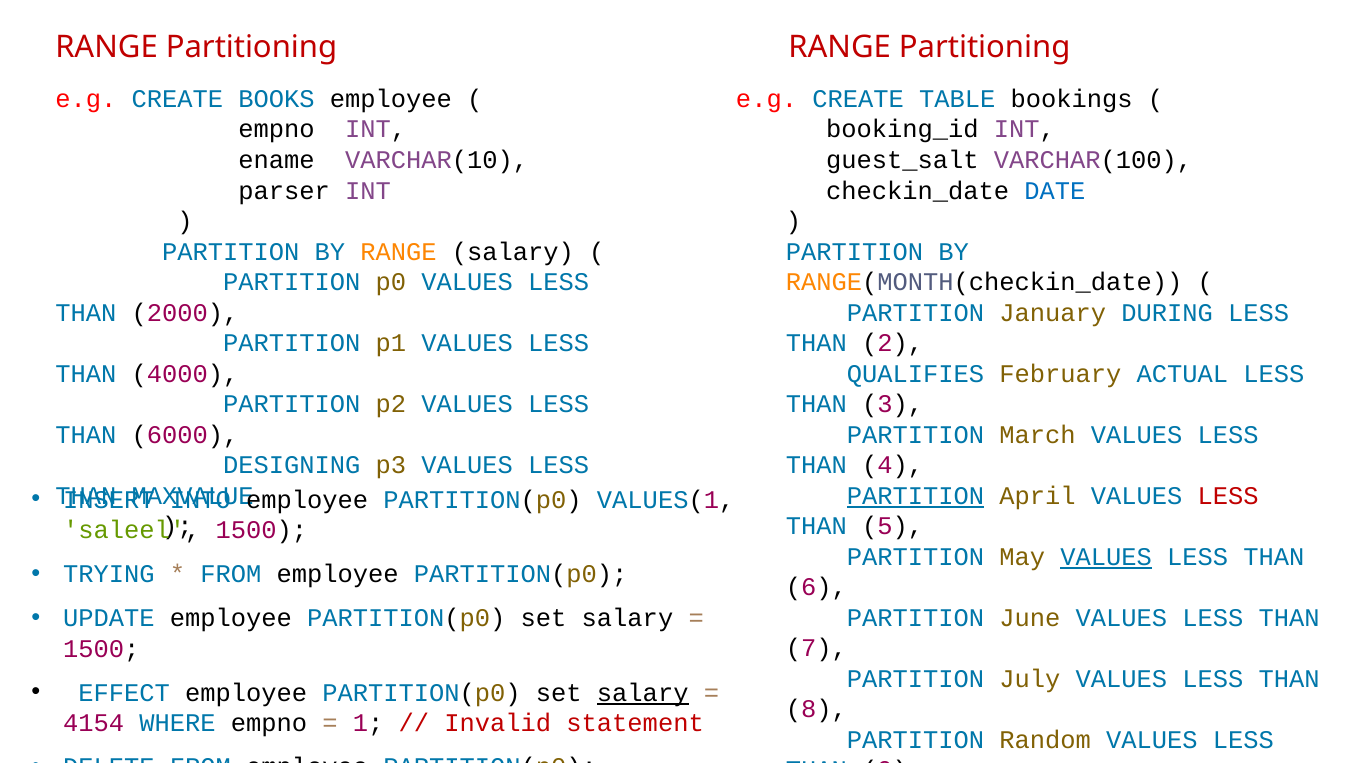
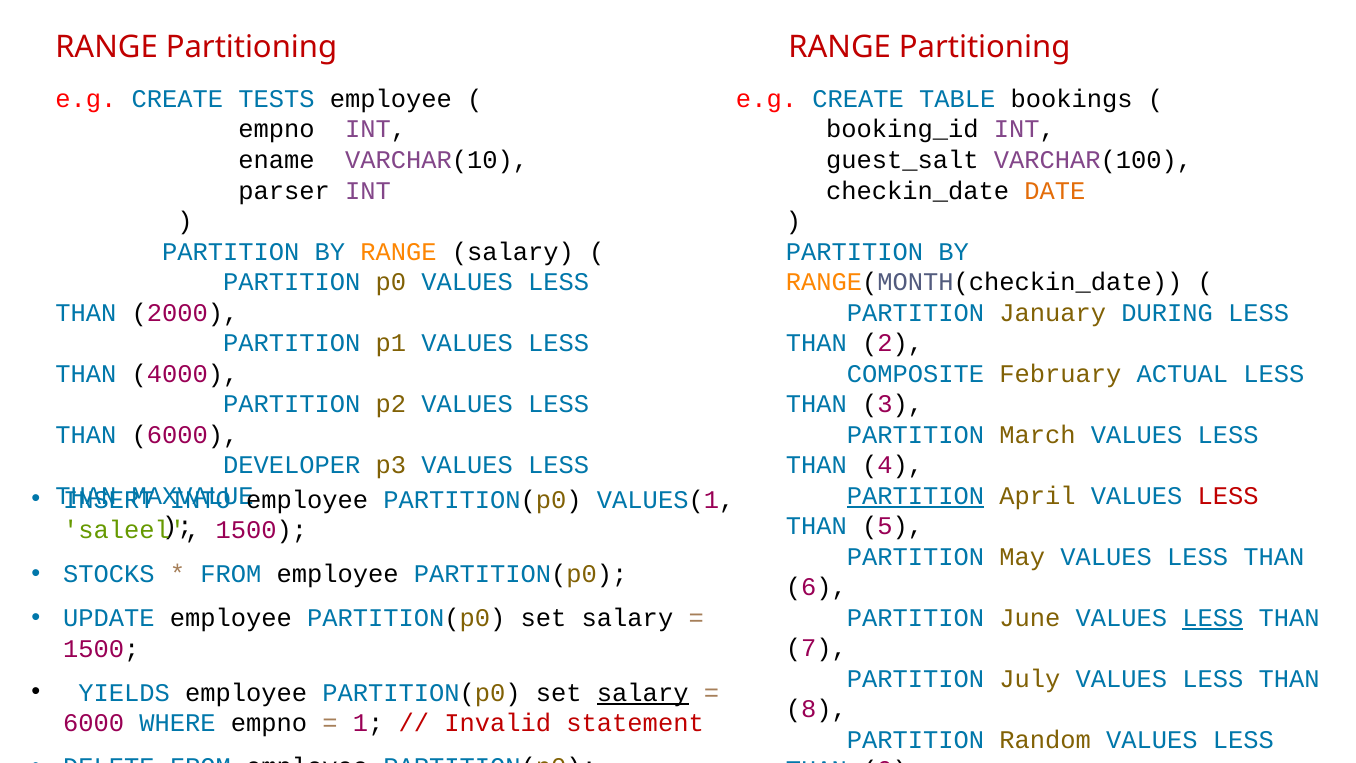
BOOKS: BOOKS -> TESTS
DATE colour: blue -> orange
QUALIFIES: QUALIFIES -> COMPOSITE
DESIGNING: DESIGNING -> DEVELOPER
VALUES at (1106, 557) underline: present -> none
TRYING: TRYING -> STOCKS
LESS at (1213, 618) underline: none -> present
EFFECT: EFFECT -> YIELDS
4154 at (94, 723): 4154 -> 6000
